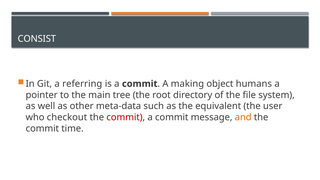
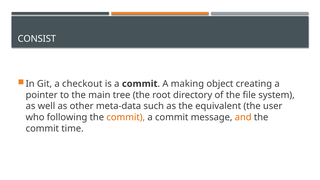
referring: referring -> checkout
humans: humans -> creating
checkout: checkout -> following
commit at (126, 117) colour: red -> orange
